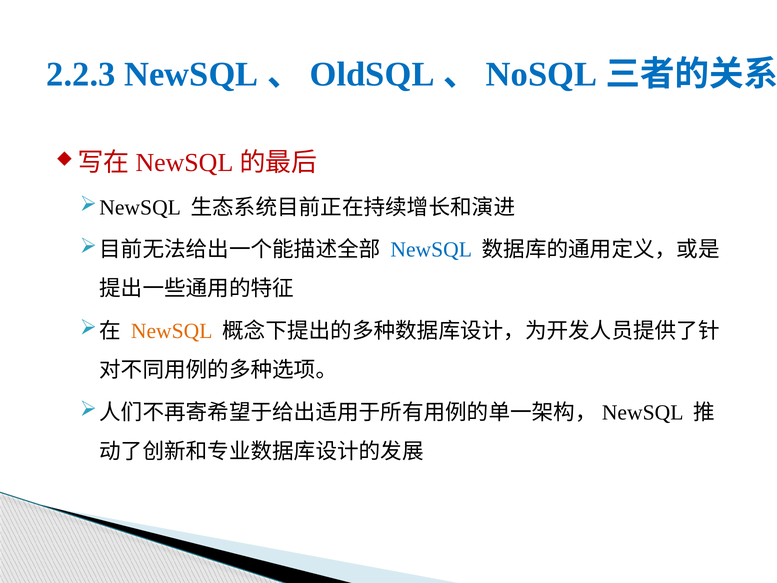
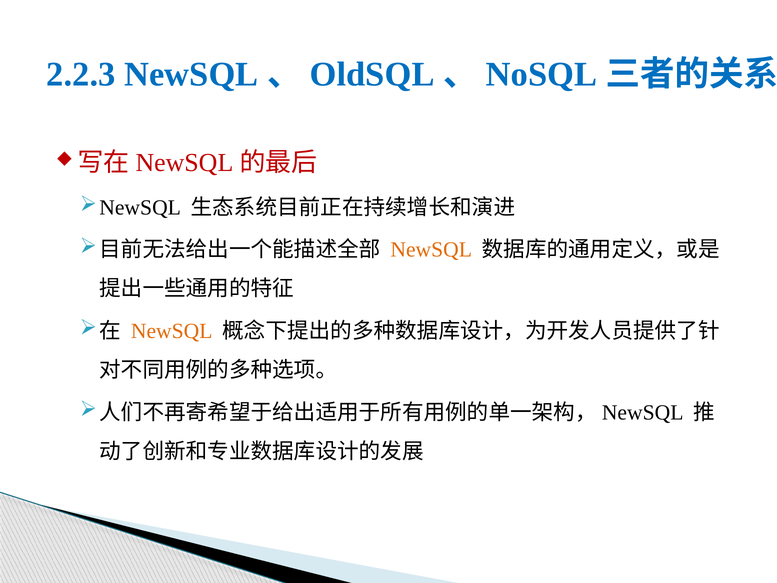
NewSQL at (431, 250) colour: blue -> orange
